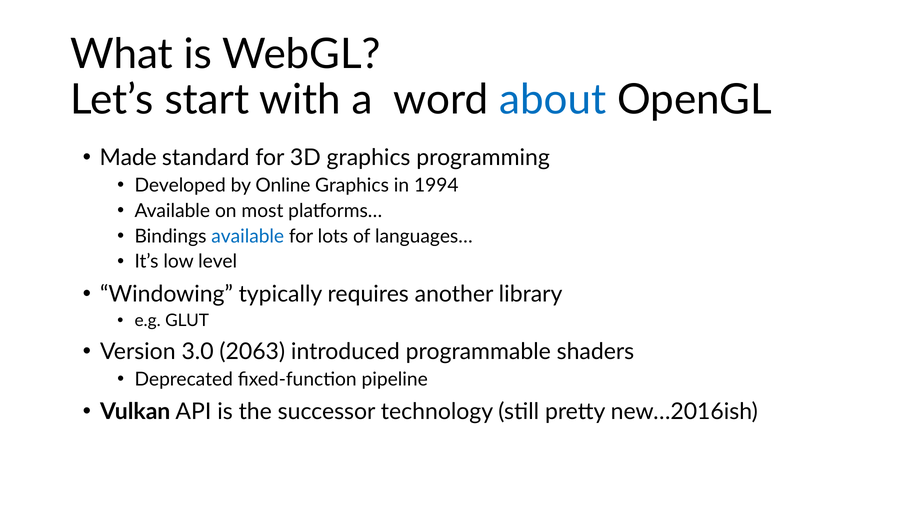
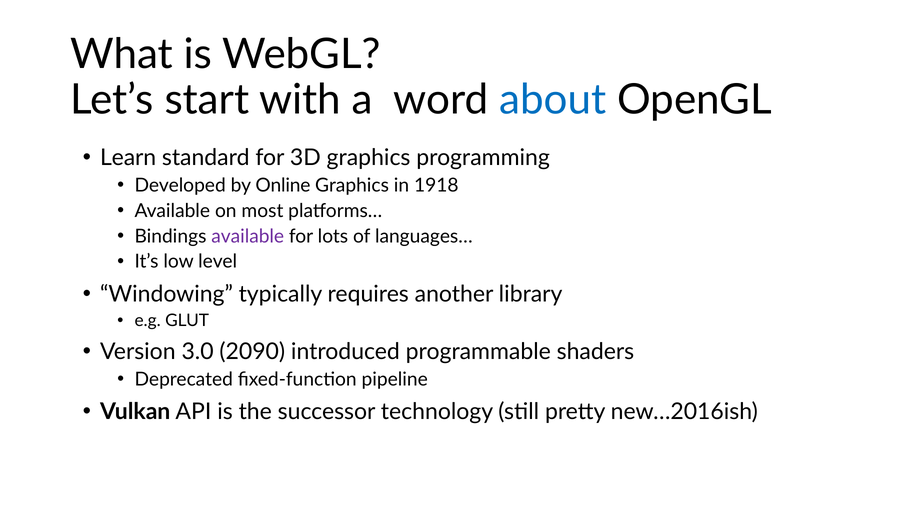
Made: Made -> Learn
1994: 1994 -> 1918
available at (248, 236) colour: blue -> purple
2063: 2063 -> 2090
